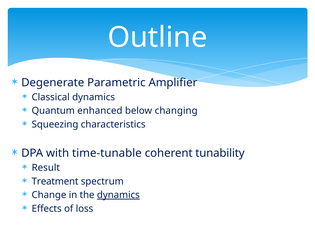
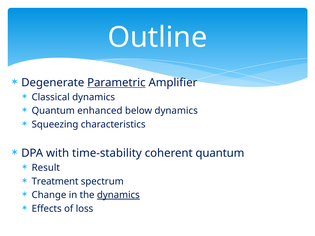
Parametric underline: none -> present
below changing: changing -> dynamics
time-tunable: time-tunable -> time-stability
coherent tunability: tunability -> quantum
